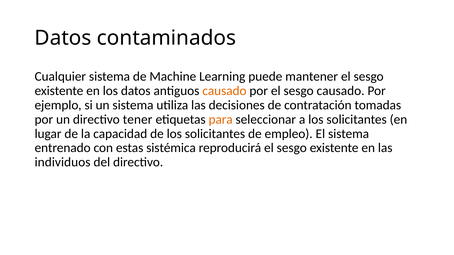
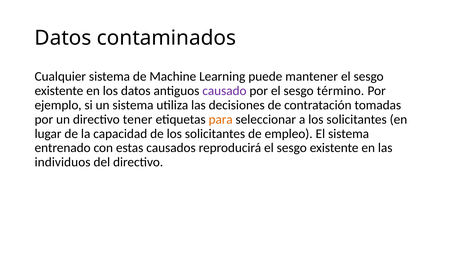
causado at (224, 91) colour: orange -> purple
sesgo causado: causado -> término
sistémica: sistémica -> causados
